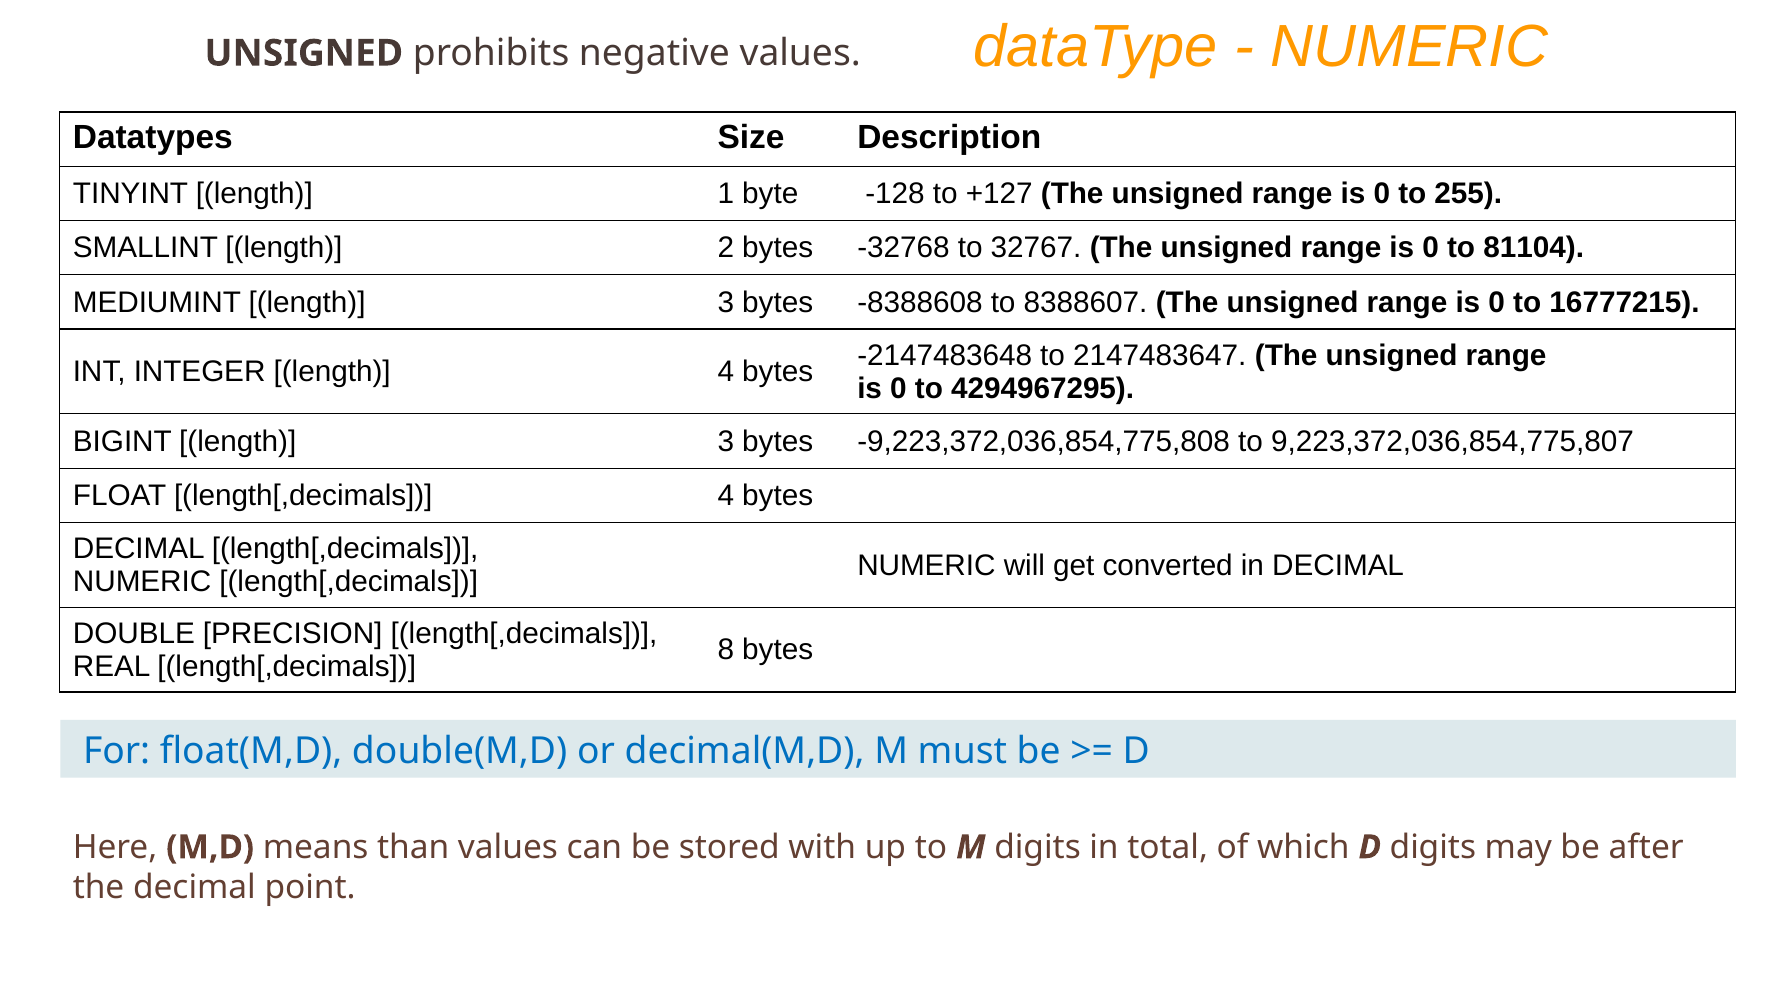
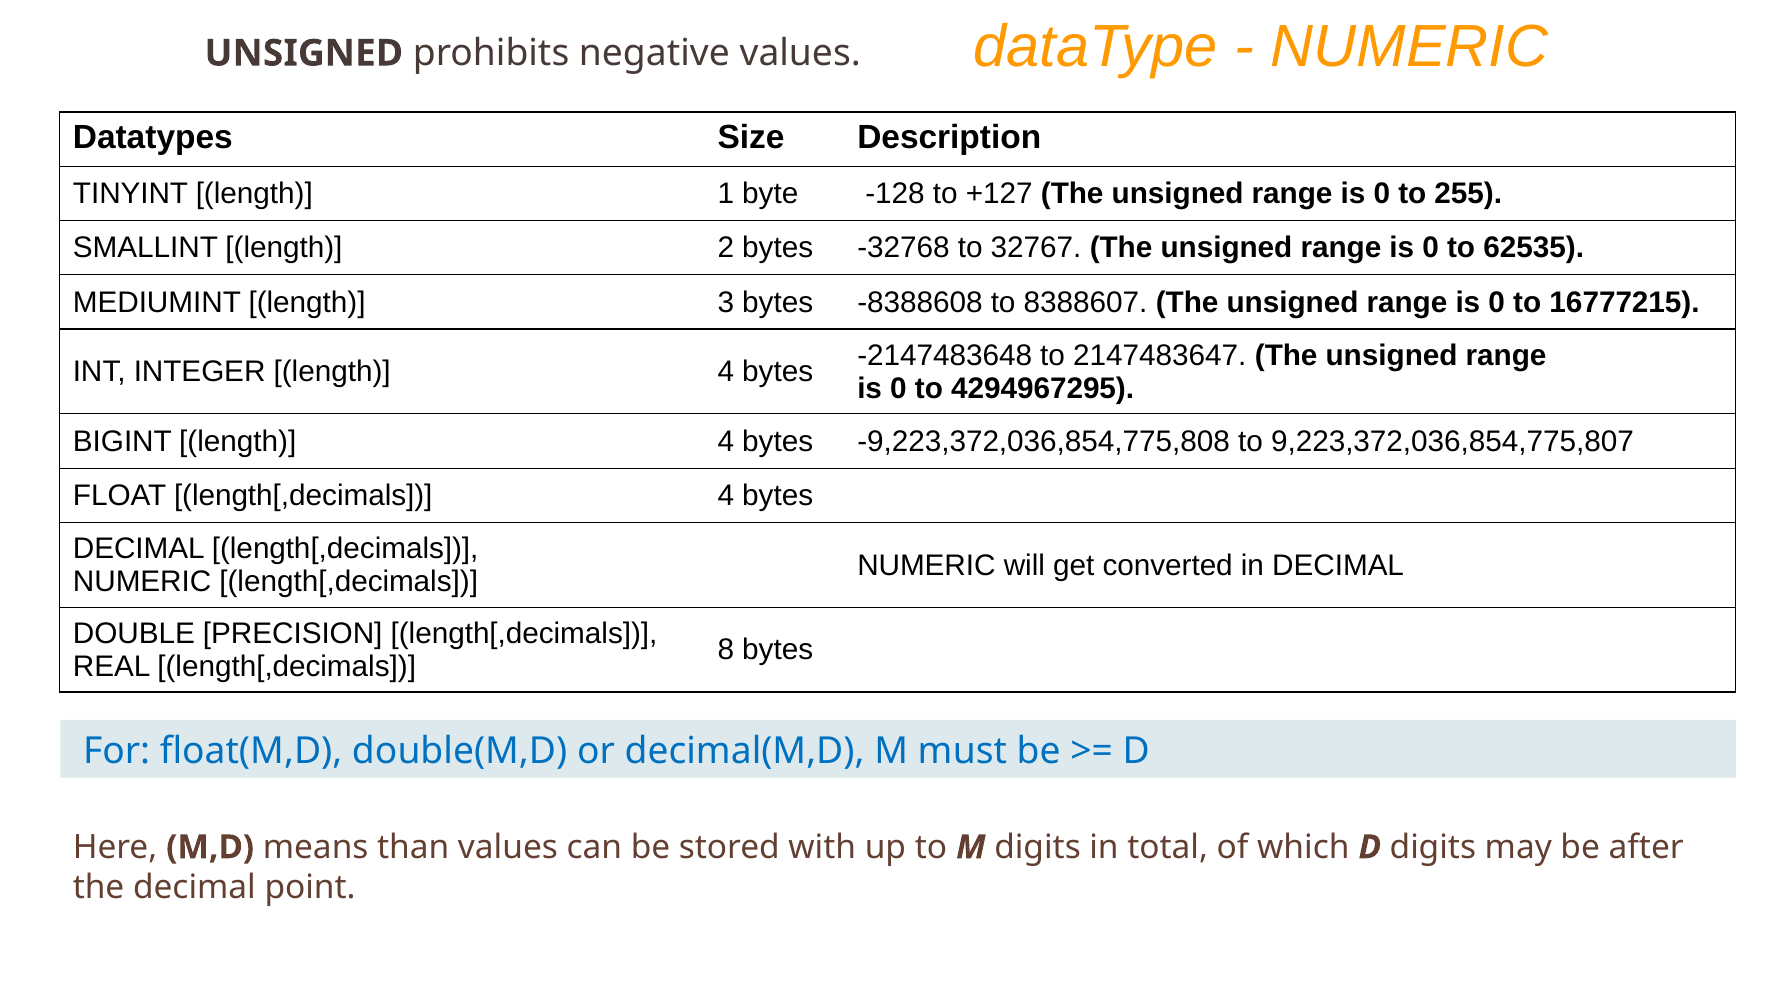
81104: 81104 -> 62535
BIGINT length 3: 3 -> 4
